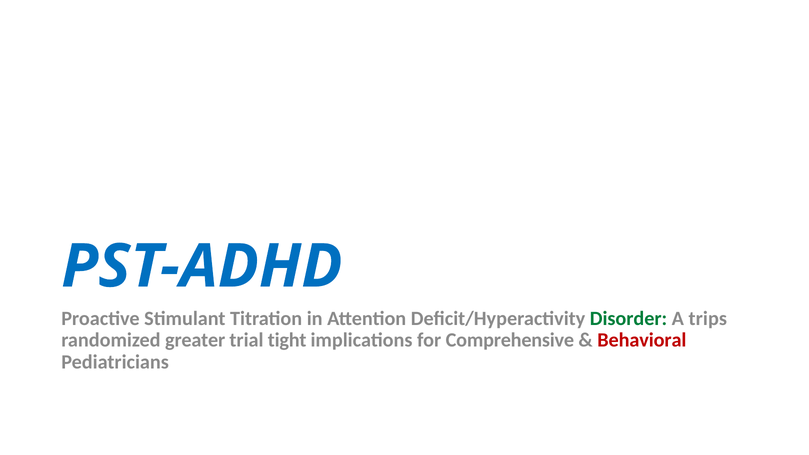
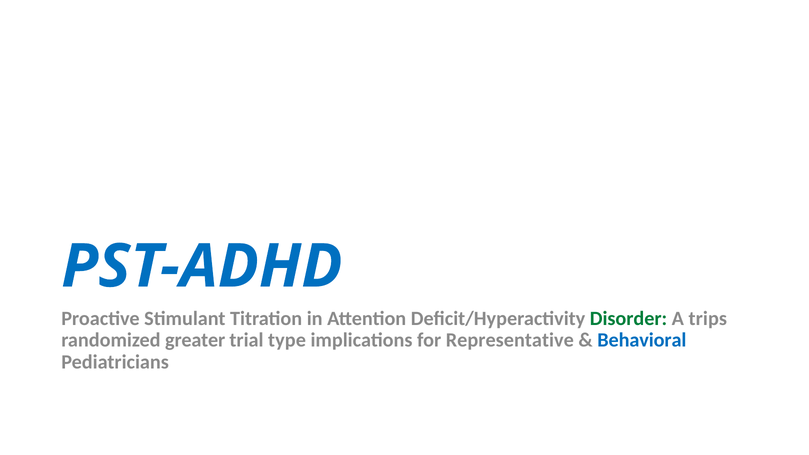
tight: tight -> type
Comprehensive: Comprehensive -> Representative
Behavioral colour: red -> blue
